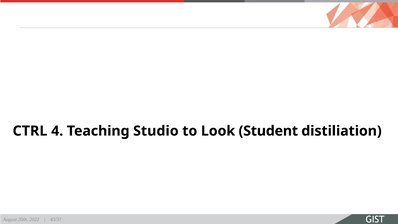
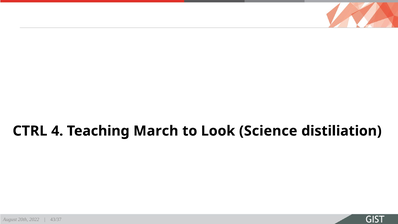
Studio: Studio -> March
Student: Student -> Science
